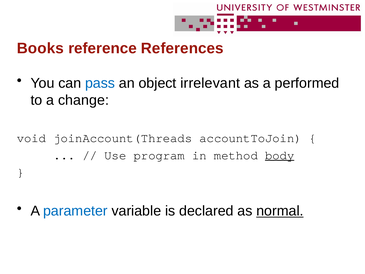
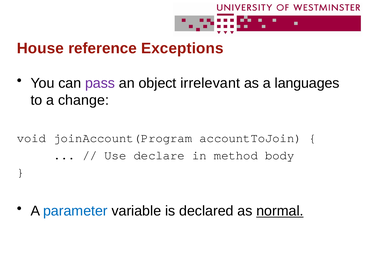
Books: Books -> House
References: References -> Exceptions
pass colour: blue -> purple
performed: performed -> languages
joinAccount(Threads: joinAccount(Threads -> joinAccount(Program
program: program -> declare
body underline: present -> none
